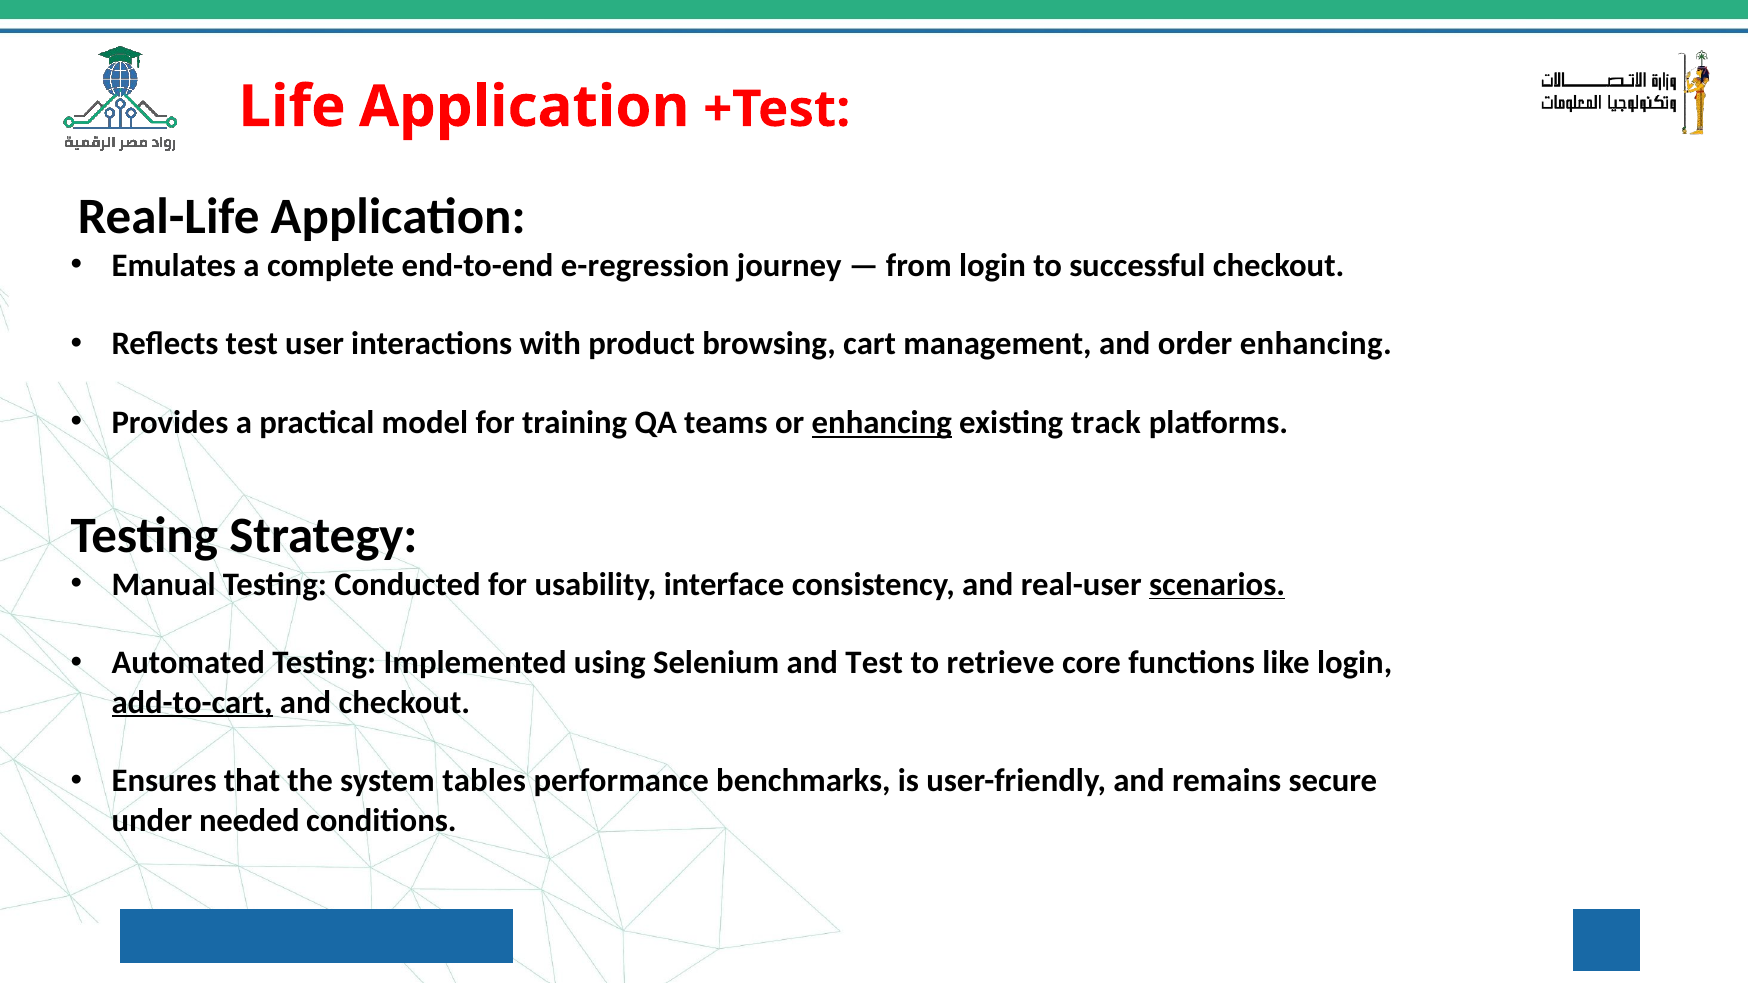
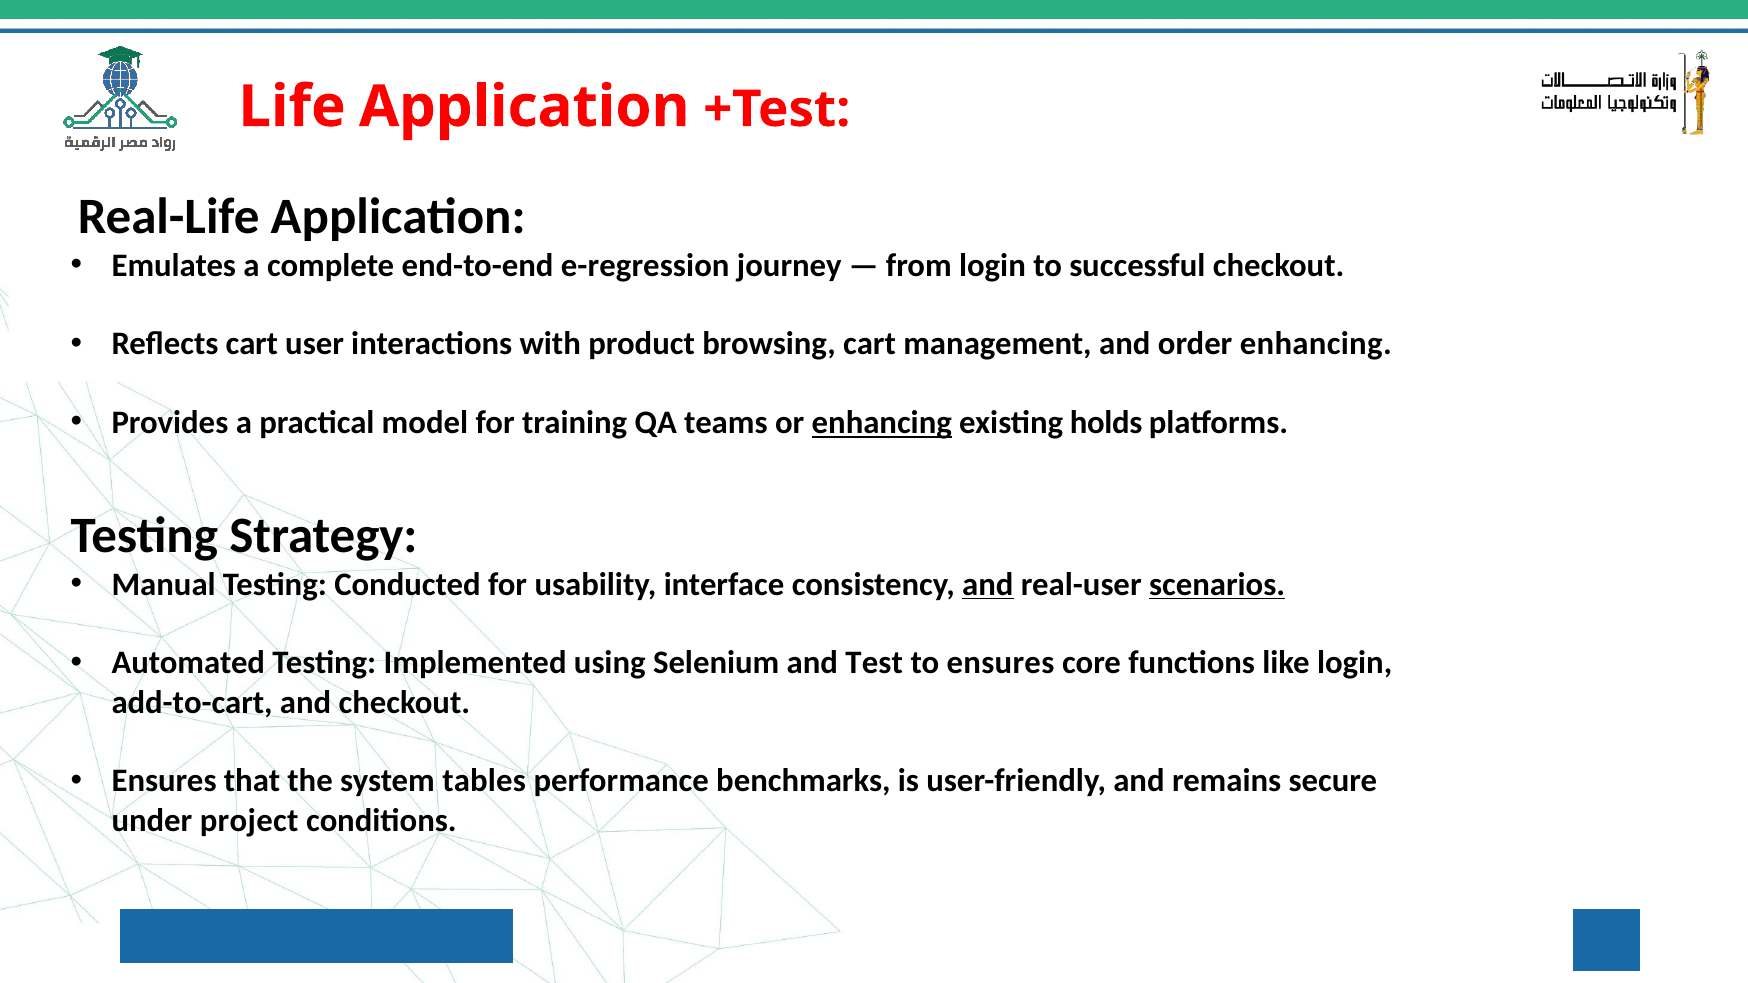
Reflects test: test -> cart
track: track -> holds
and at (988, 585) underline: none -> present
to retrieve: retrieve -> ensures
add-to-cart underline: present -> none
needed: needed -> project
